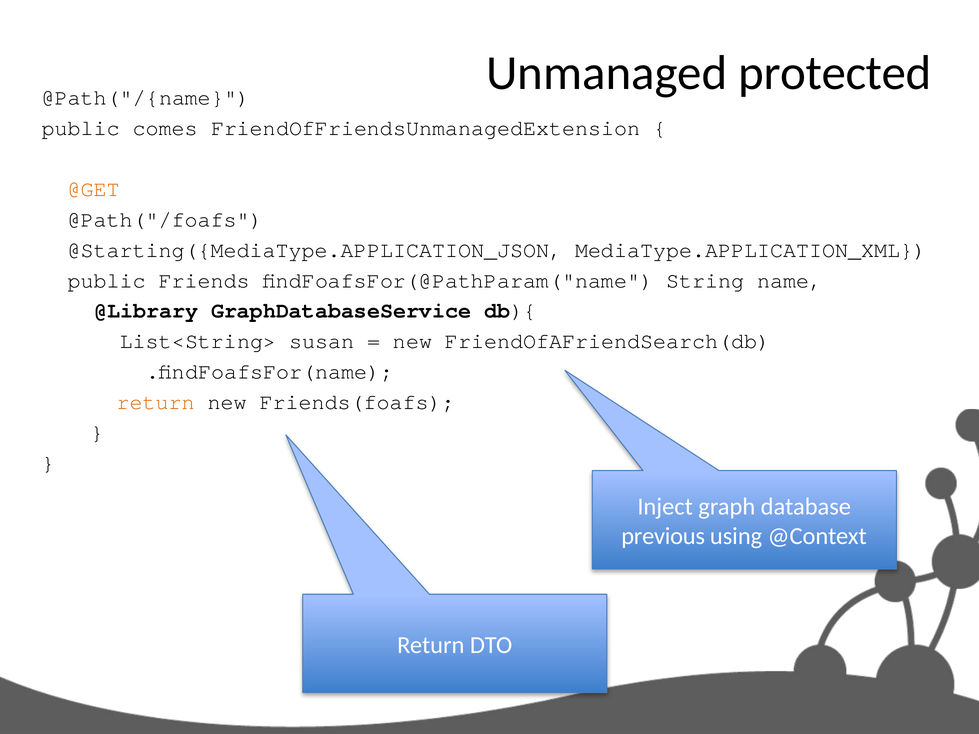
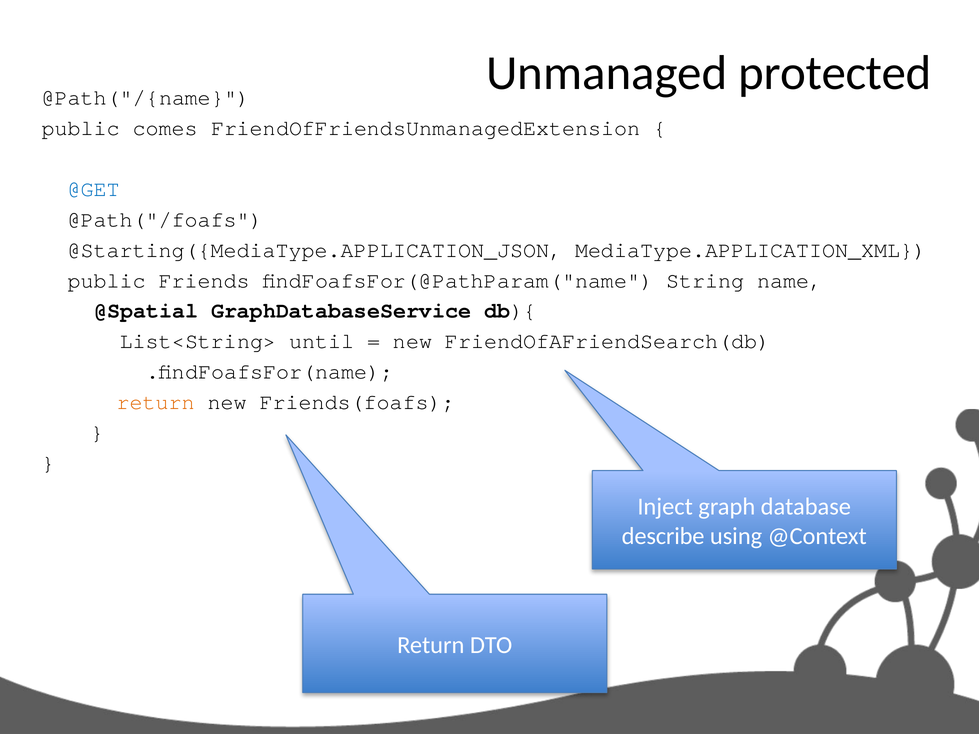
@GET colour: orange -> blue
@Library: @Library -> @Spatial
susan: susan -> until
previous: previous -> describe
